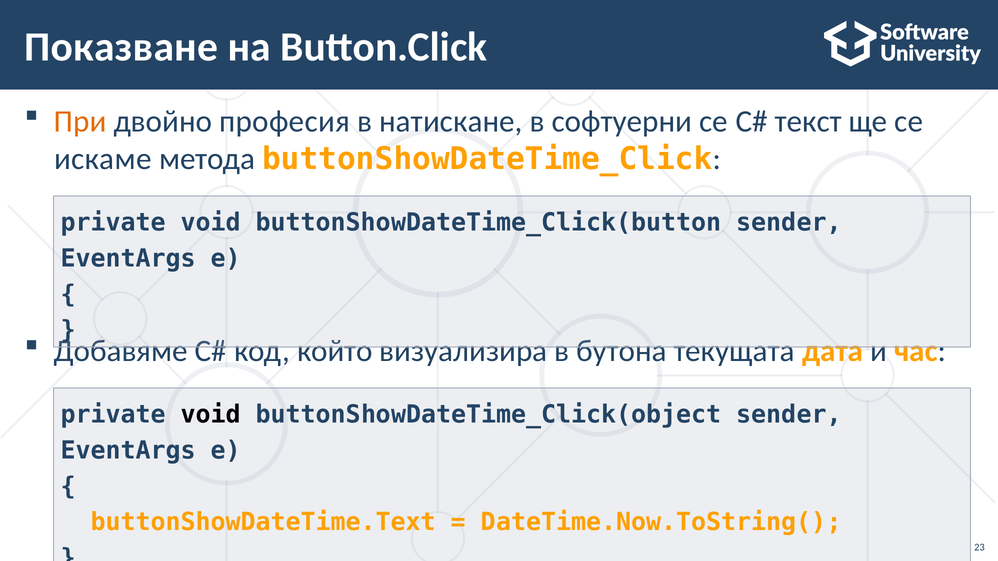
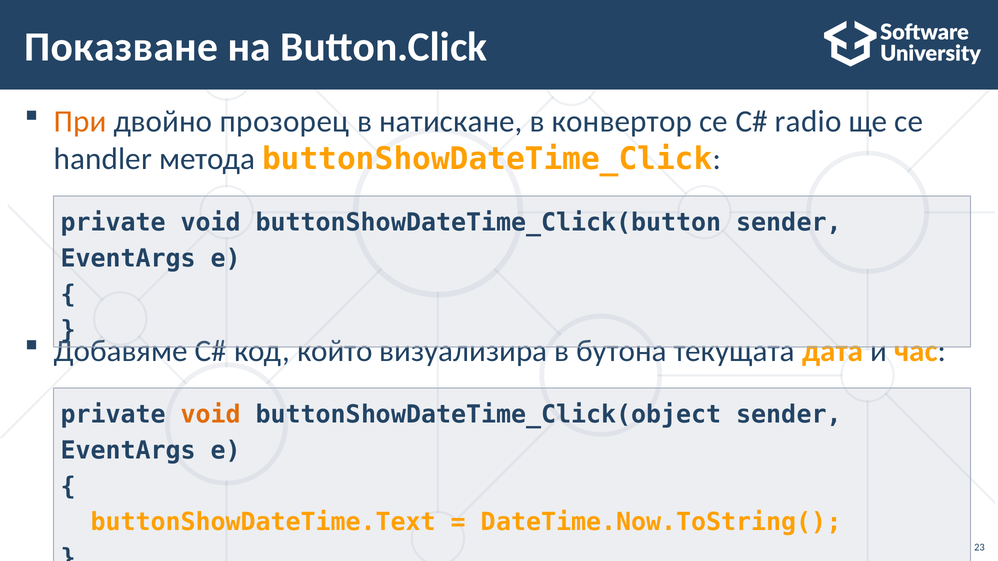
професия: професия -> прозорец
софтуерни: софтуерни -> конвертор
текст: текст -> radio
искаме: искаме -> handler
void at (211, 415) colour: black -> orange
